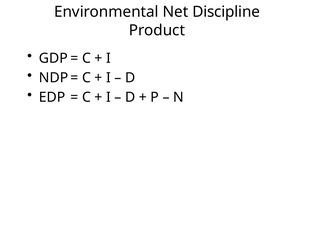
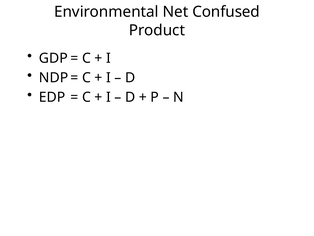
Discipline: Discipline -> Confused
